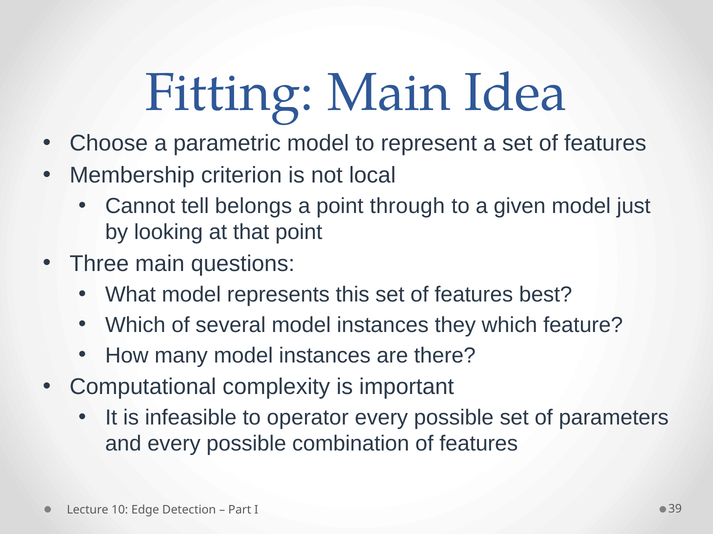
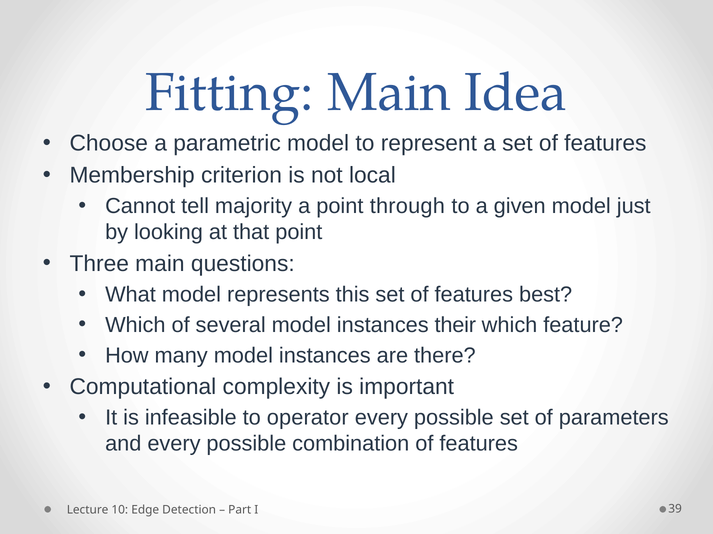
belongs: belongs -> majority
they: they -> their
